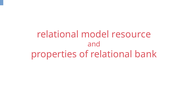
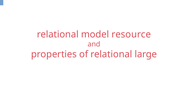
bank: bank -> large
